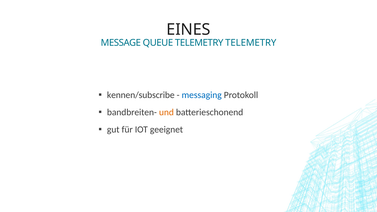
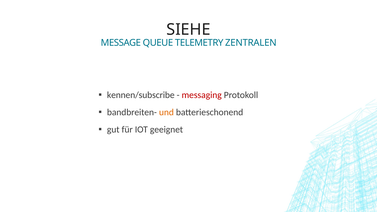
EINES: EINES -> SIEHE
TELEMETRY TELEMETRY: TELEMETRY -> ZENTRALEN
messaging colour: blue -> red
